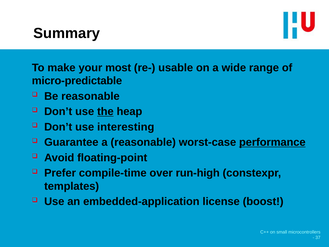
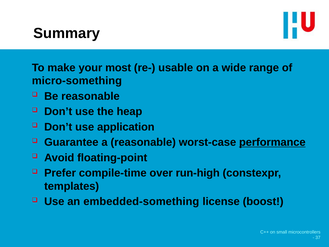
micro-predictable: micro-predictable -> micro-something
the underline: present -> none
interesting: interesting -> application
embedded-application: embedded-application -> embedded-something
